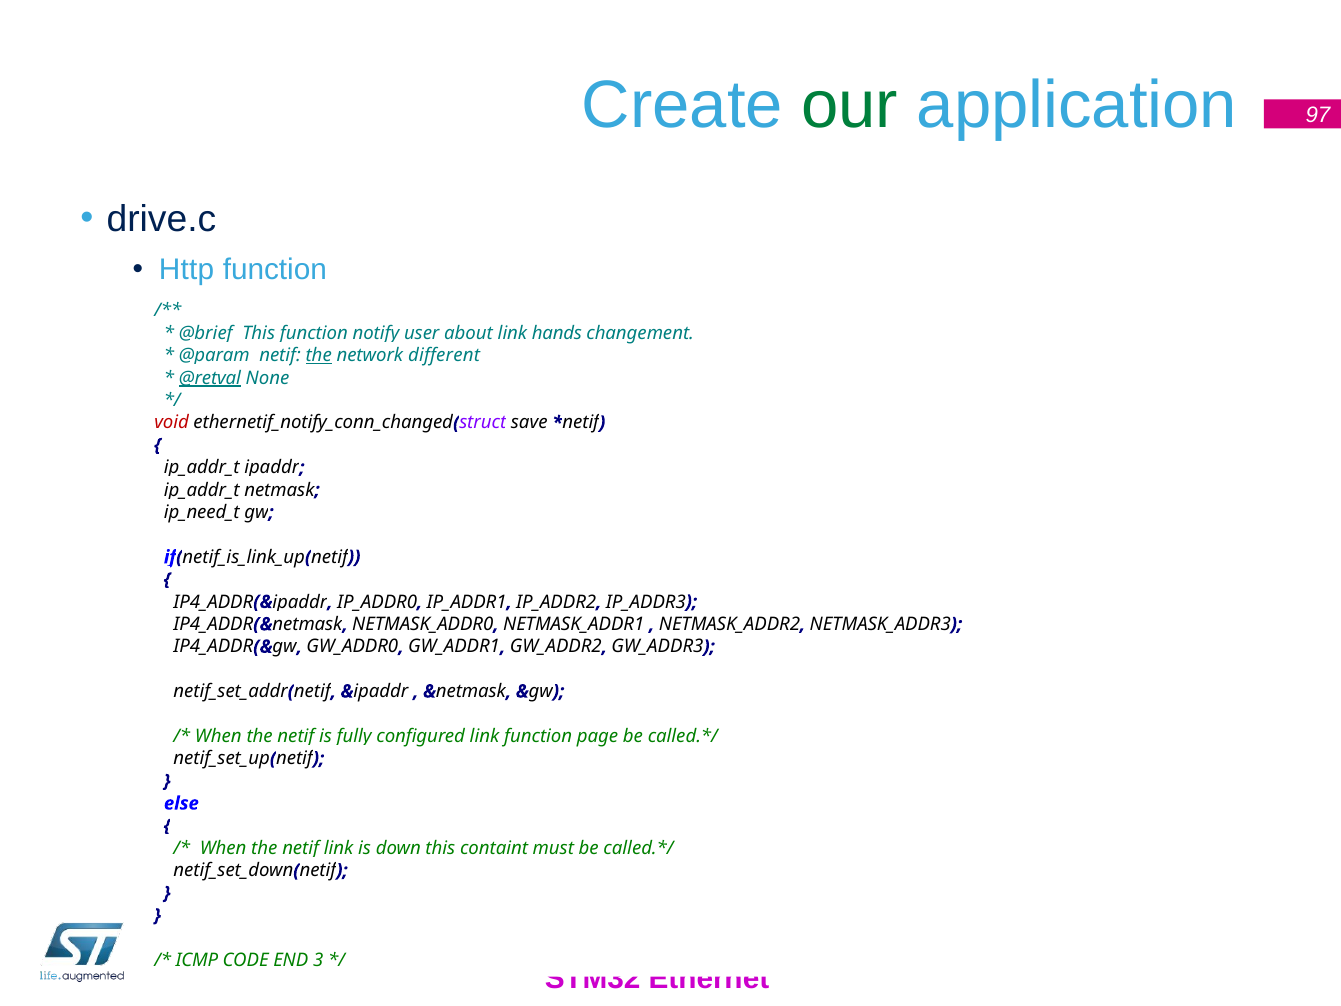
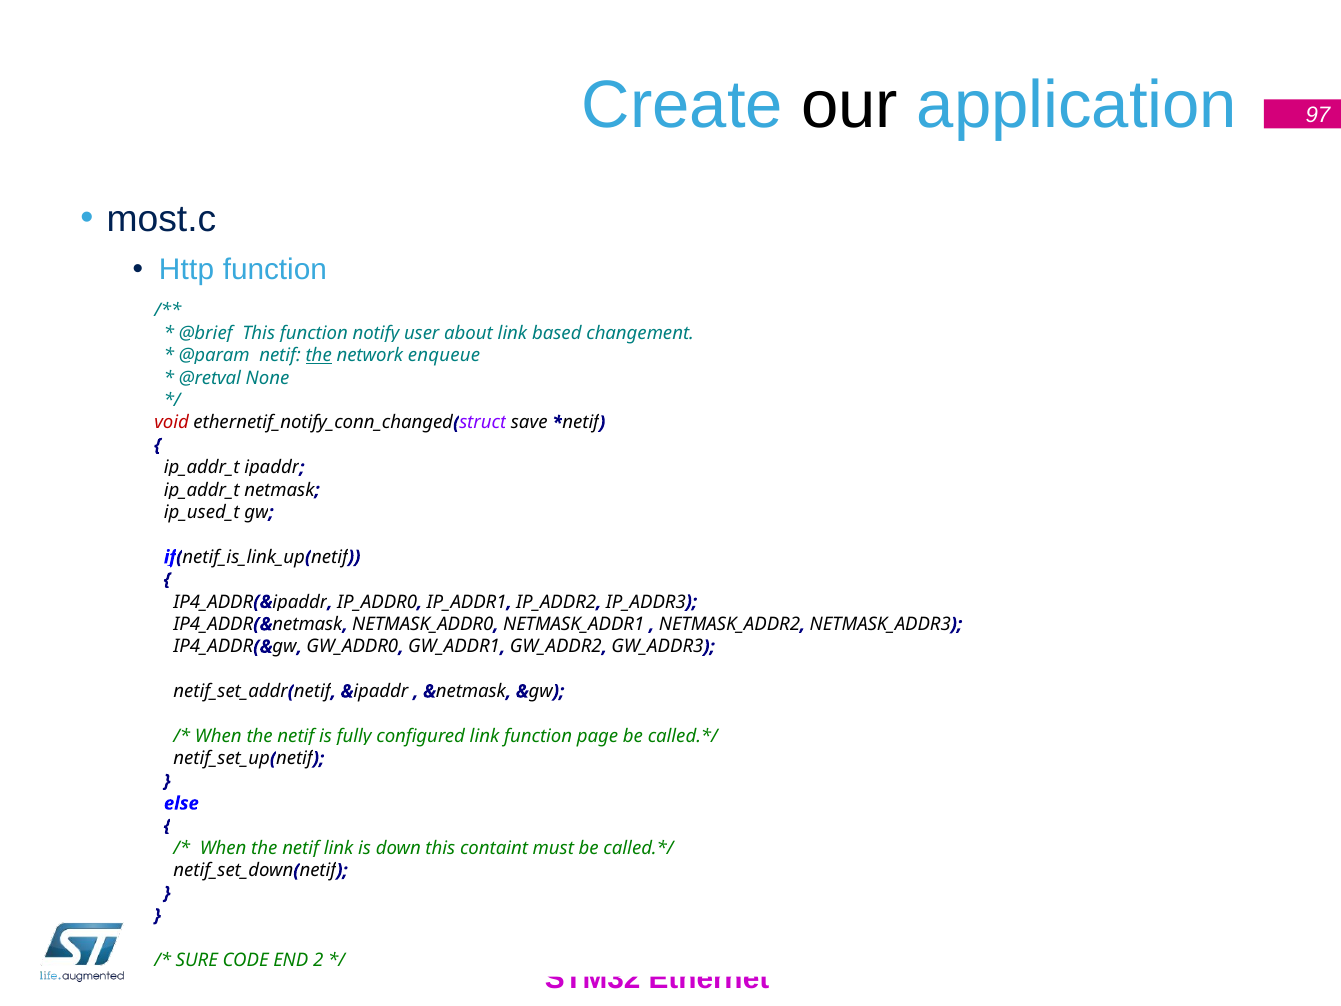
our colour: green -> black
drive.c: drive.c -> most.c
hands: hands -> based
different: different -> enqueue
@retval underline: present -> none
ip_need_t: ip_need_t -> ip_used_t
ICMP: ICMP -> SURE
3: 3 -> 2
